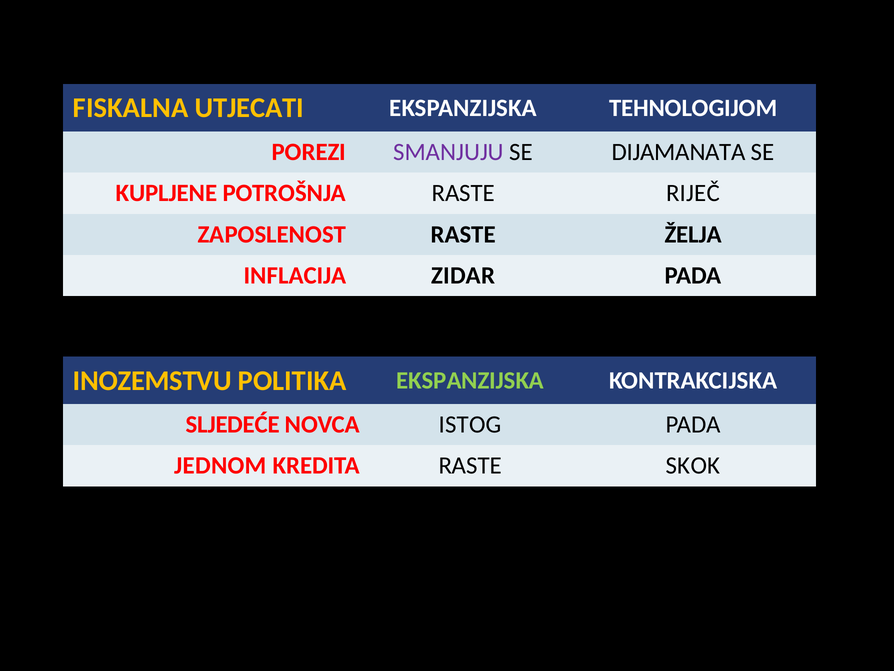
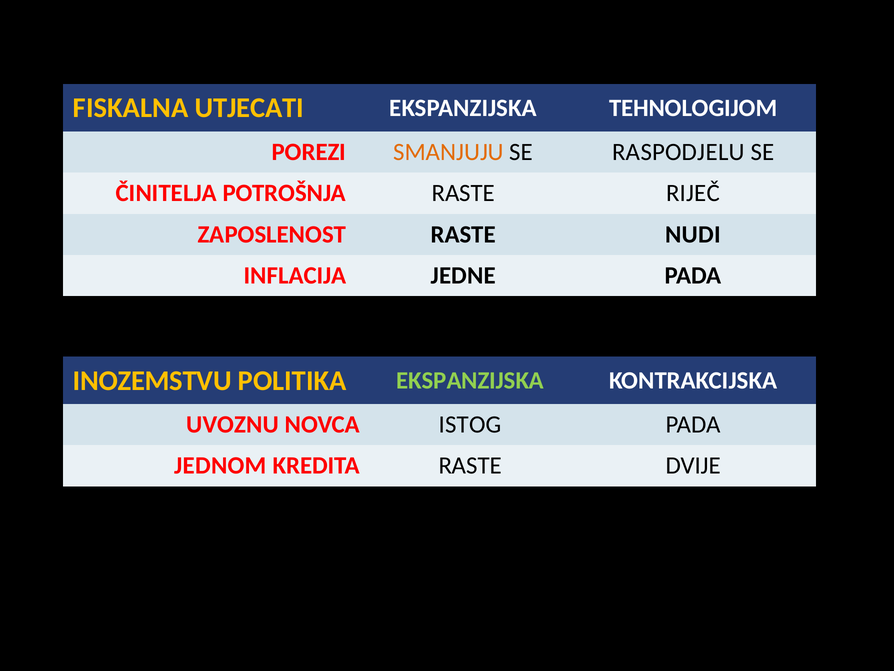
SMANJUJU colour: purple -> orange
DIJAMANATA: DIJAMANATA -> RASPODJELU
KUPLJENE: KUPLJENE -> ČINITELJA
ŽELJA: ŽELJA -> NUDI
ZIDAR: ZIDAR -> JEDNE
SLJEDEĆE: SLJEDEĆE -> UVOZNU
SKOK: SKOK -> DVIJE
